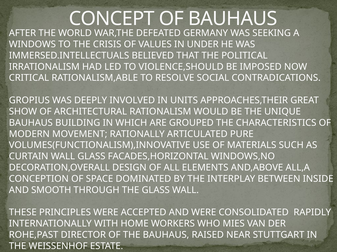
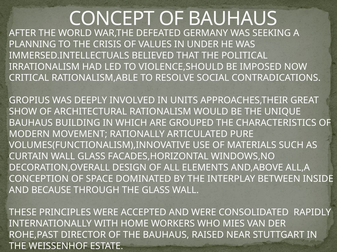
WINDOWS: WINDOWS -> PLANNING
SMOOTH: SMOOTH -> BECAUSE
